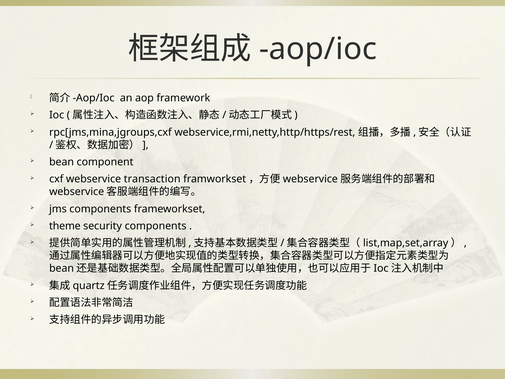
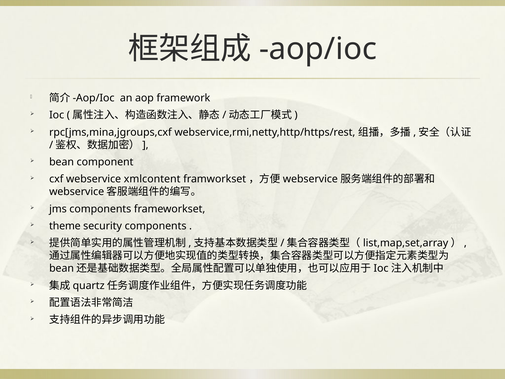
transaction: transaction -> xmlcontent
